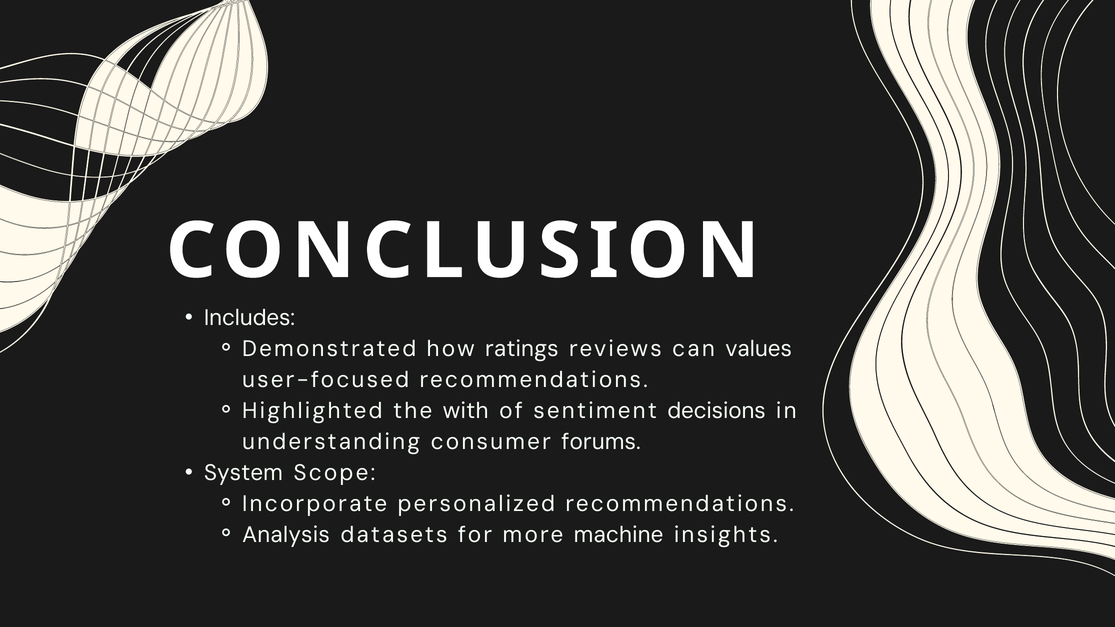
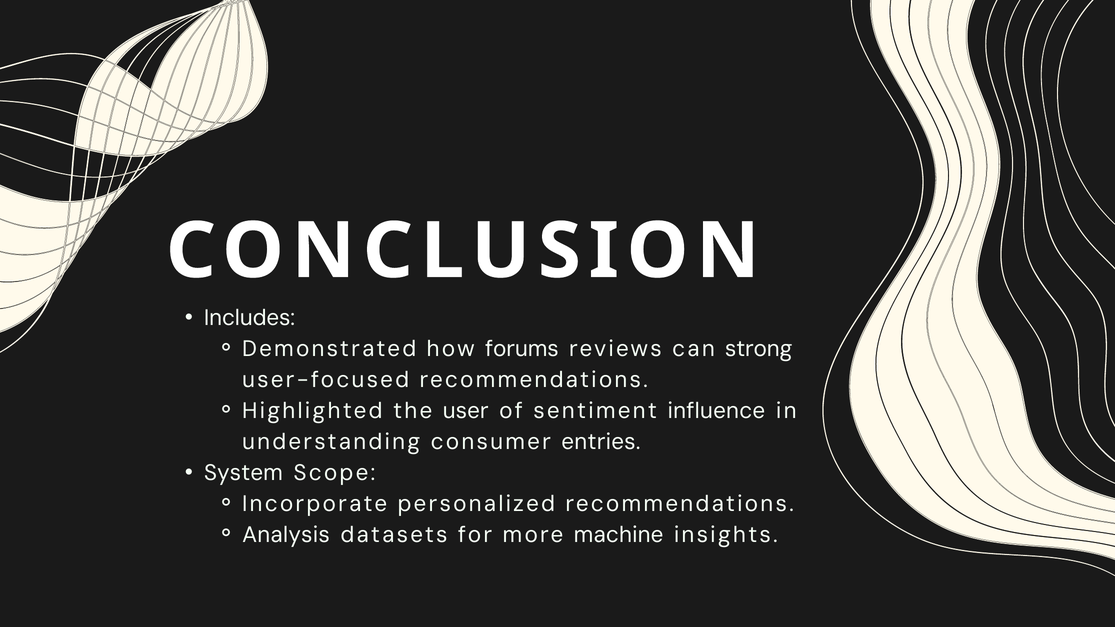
ratings: ratings -> forums
values: values -> strong
with: with -> user
decisions: decisions -> influence
forums: forums -> entries
